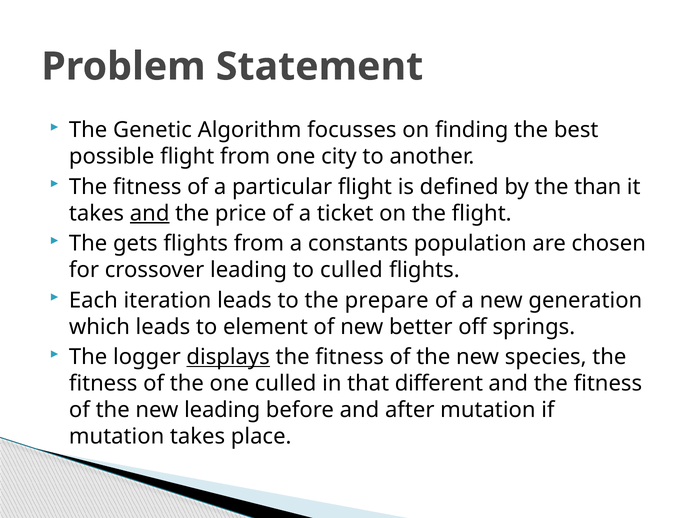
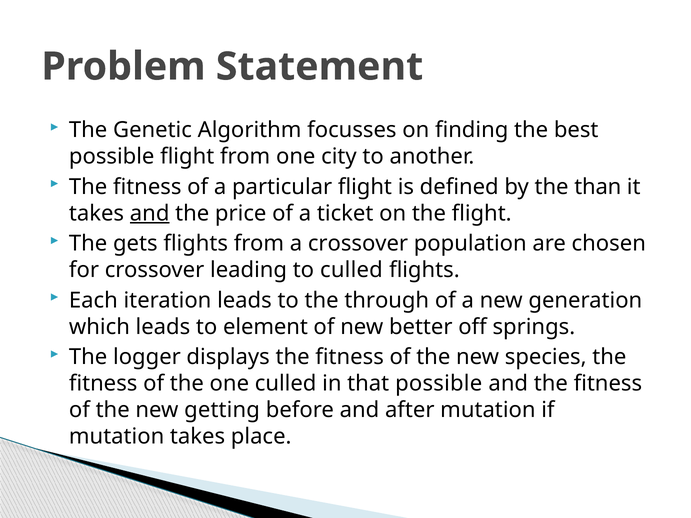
a constants: constants -> crossover
prepare: prepare -> through
displays underline: present -> none
that different: different -> possible
new leading: leading -> getting
